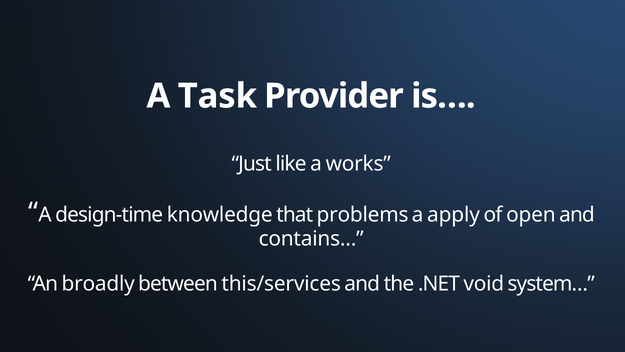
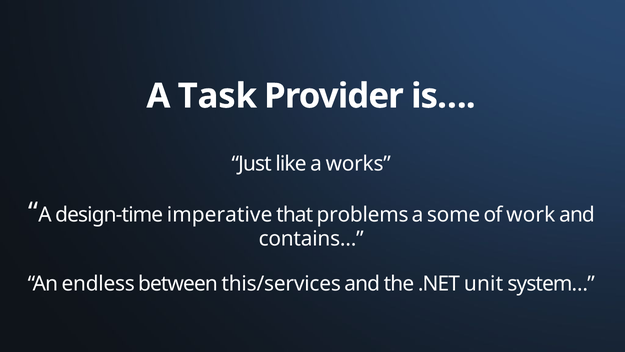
knowledge: knowledge -> imperative
apply: apply -> some
open: open -> work
broadly: broadly -> endless
void: void -> unit
